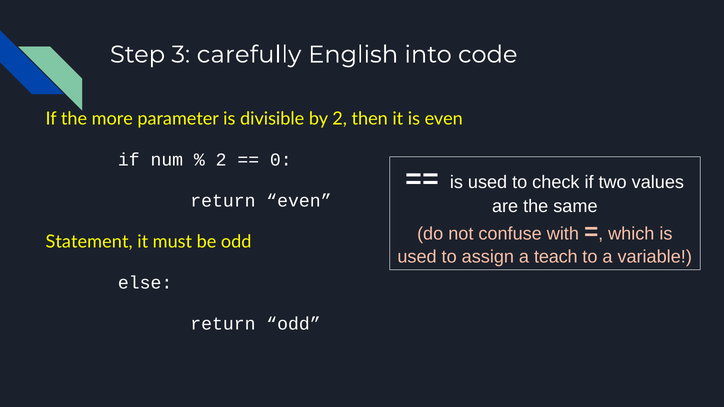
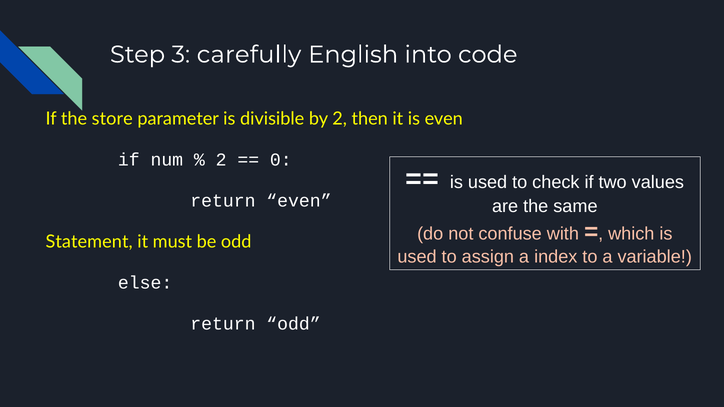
more: more -> store
teach: teach -> index
